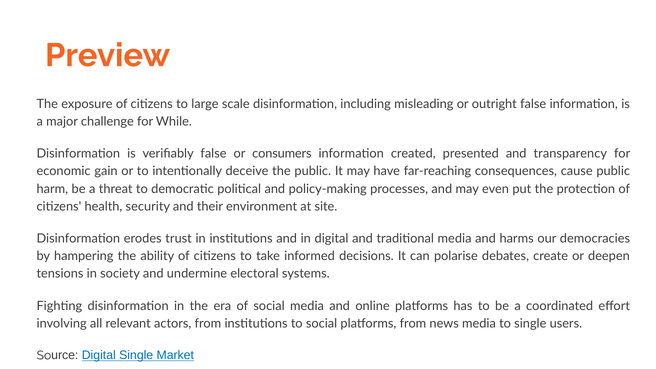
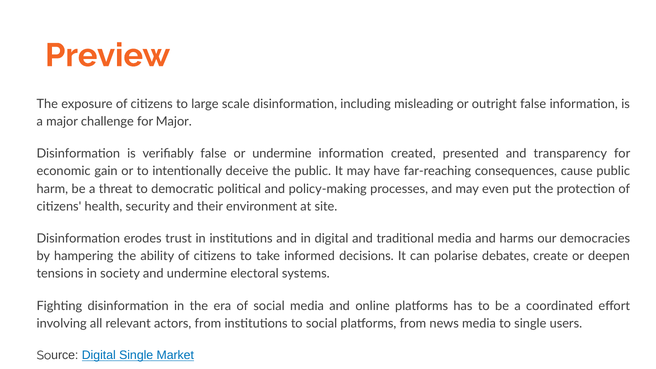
for While: While -> Major
or consumers: consumers -> undermine
